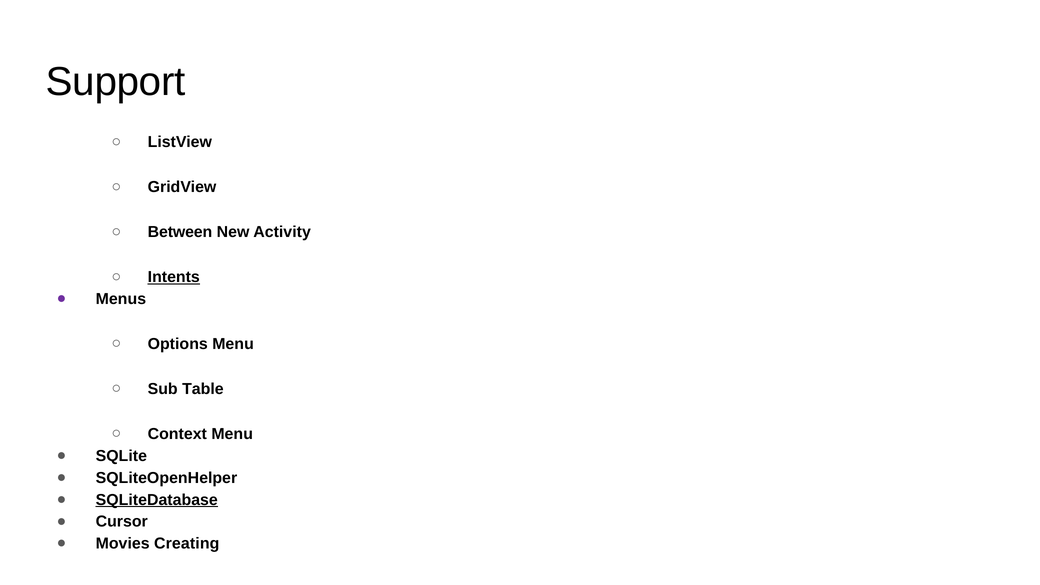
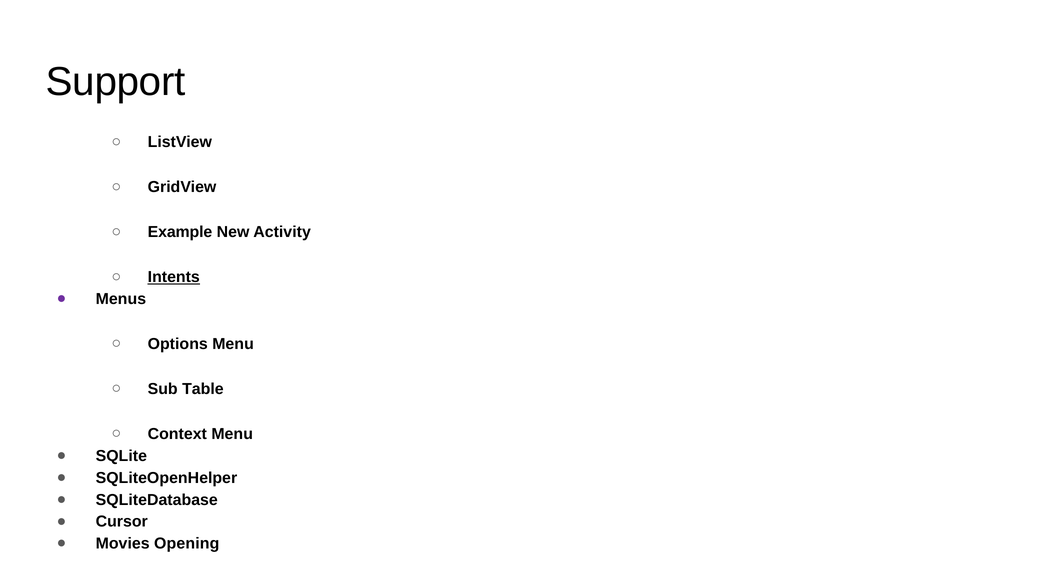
Between: Between -> Example
SQLiteDatabase underline: present -> none
Creating: Creating -> Opening
